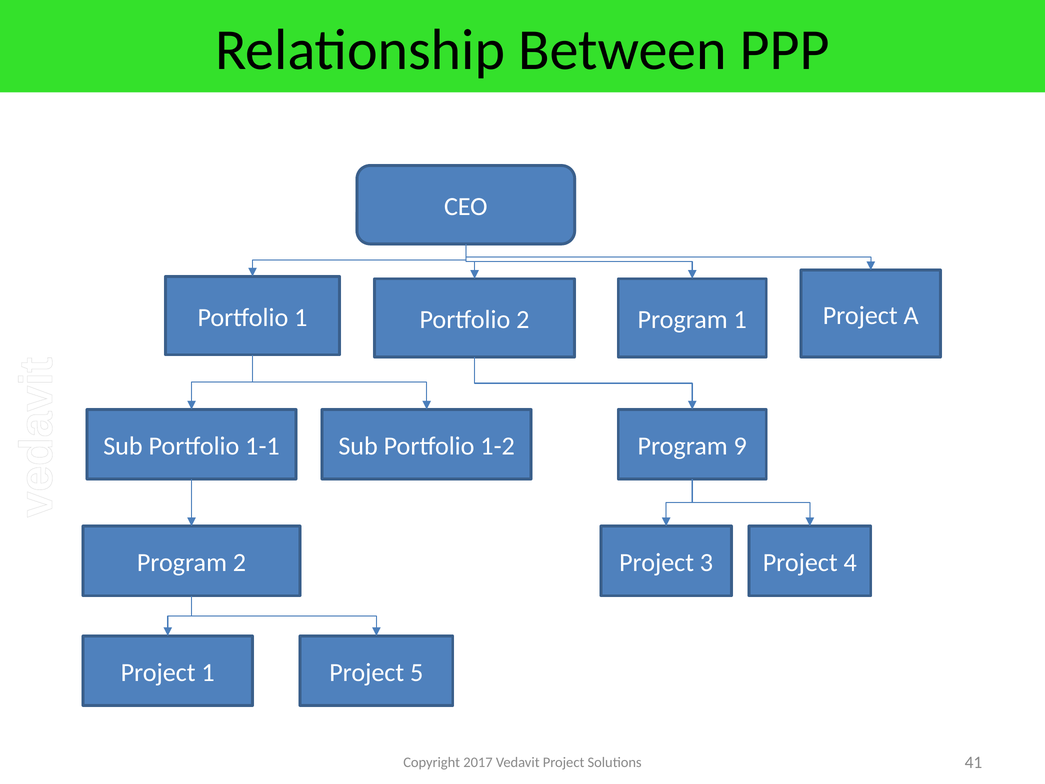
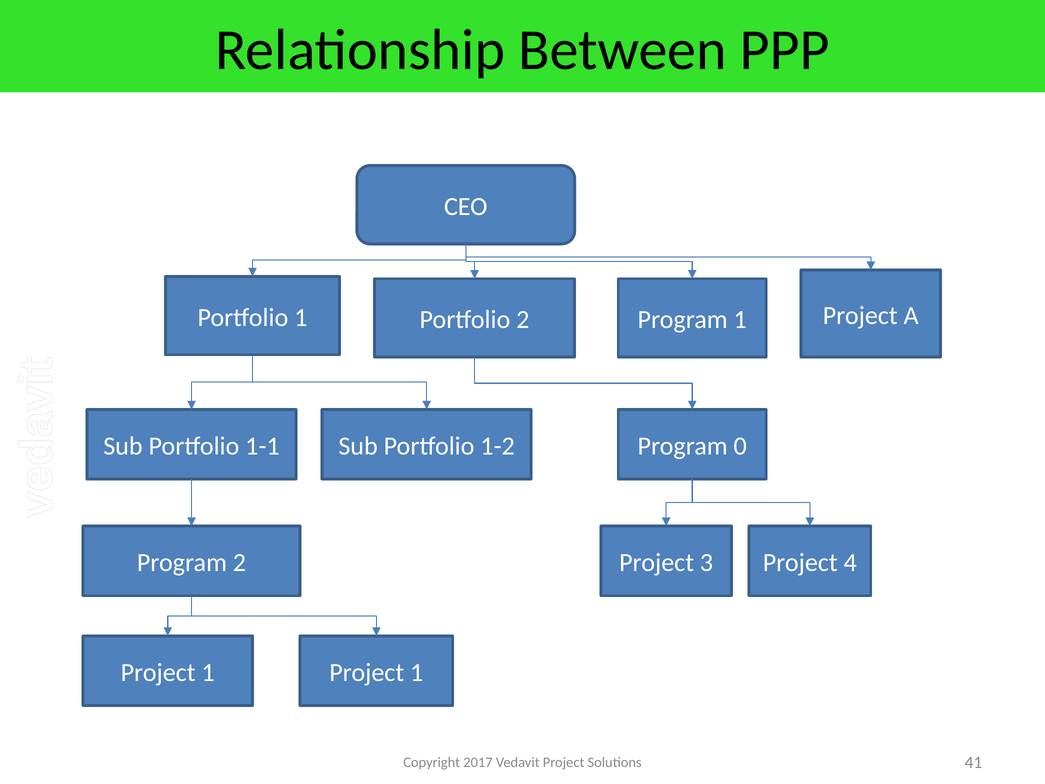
9: 9 -> 0
1 Project 5: 5 -> 1
